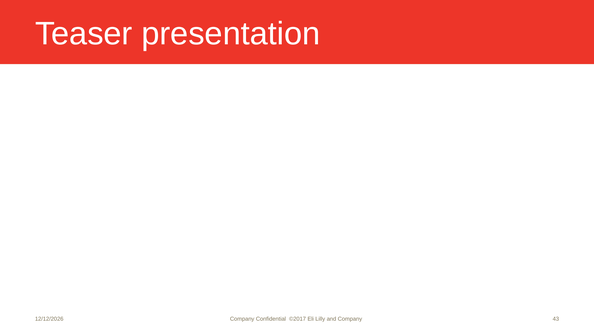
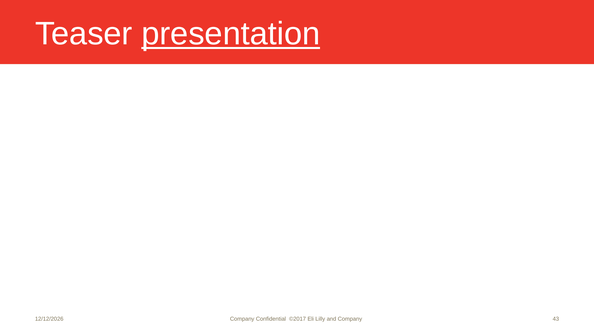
presentation underline: none -> present
